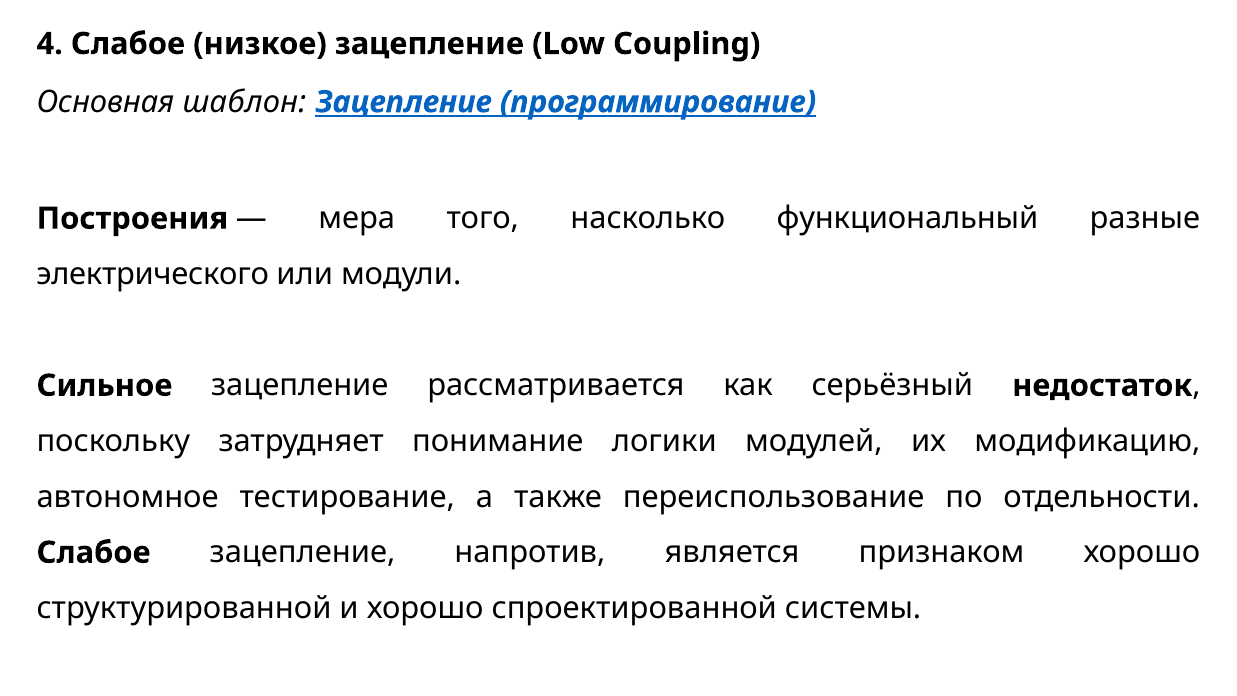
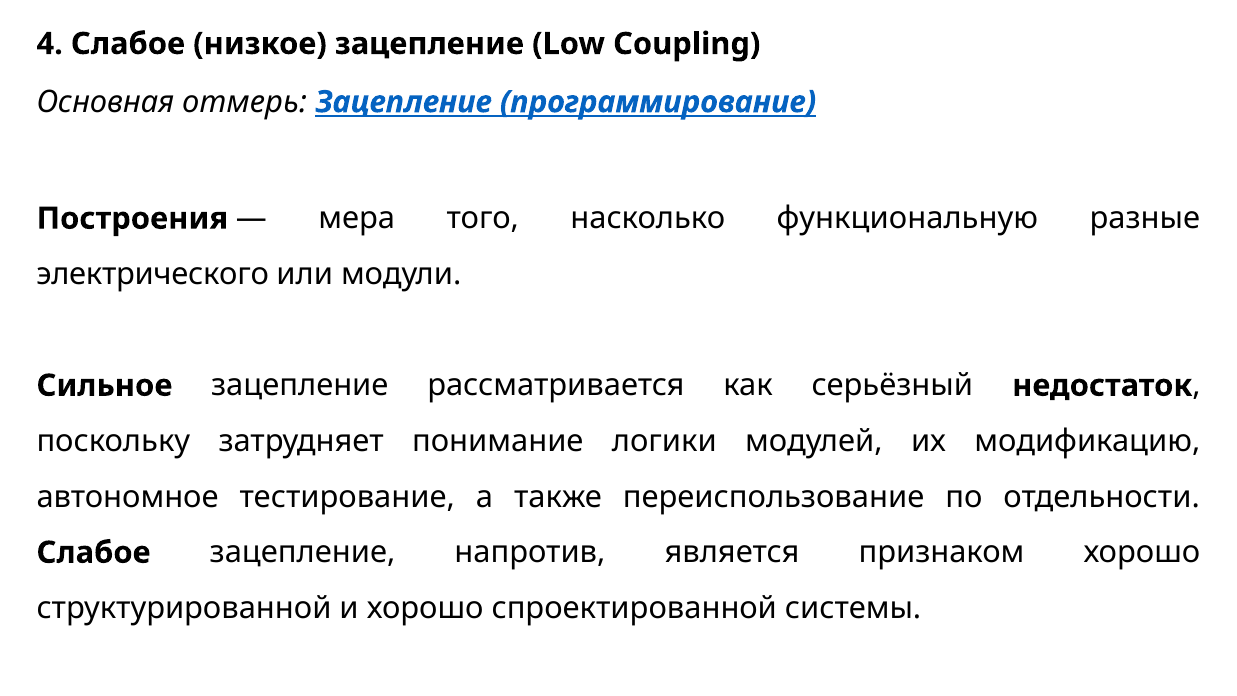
шаблон: шаблон -> отмерь
функциональный: функциональный -> функциональную
